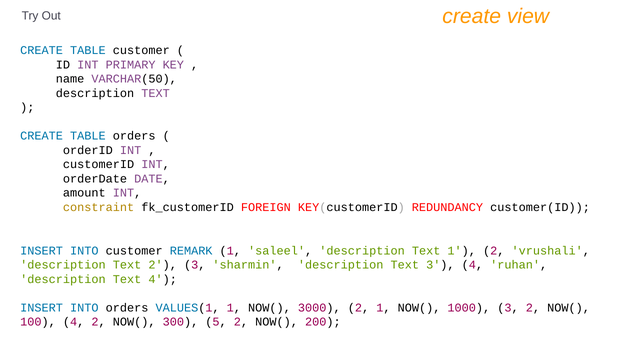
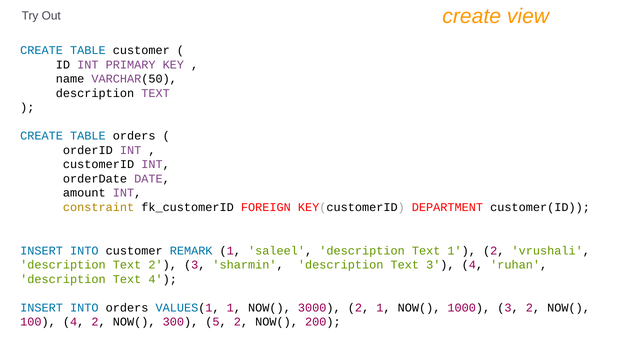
REDUNDANCY: REDUNDANCY -> DEPARTMENT
